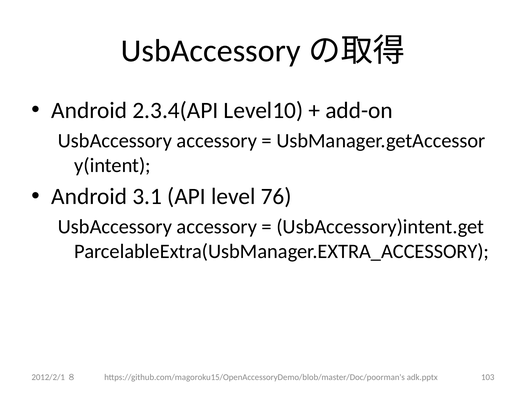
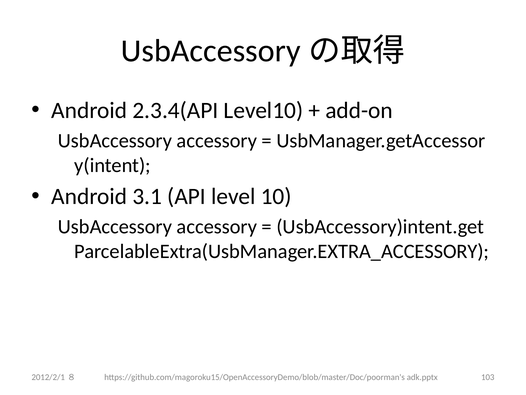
76: 76 -> 10
